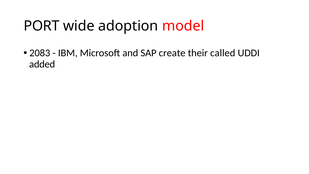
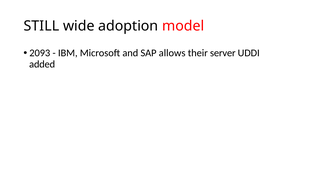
PORT: PORT -> STILL
2083: 2083 -> 2093
create: create -> allows
called: called -> server
